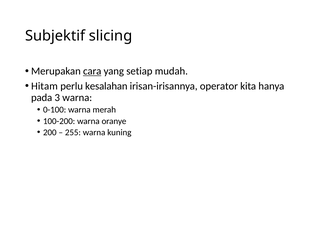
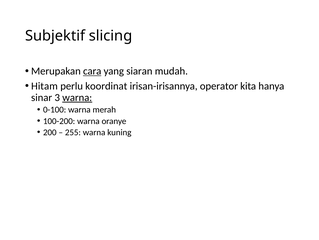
setiap: setiap -> siaran
kesalahan: kesalahan -> koordinat
pada: pada -> sinar
warna at (77, 97) underline: none -> present
